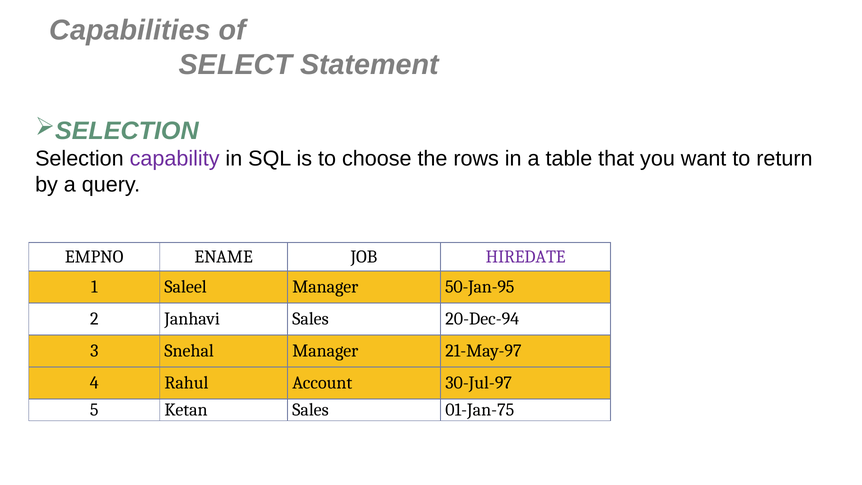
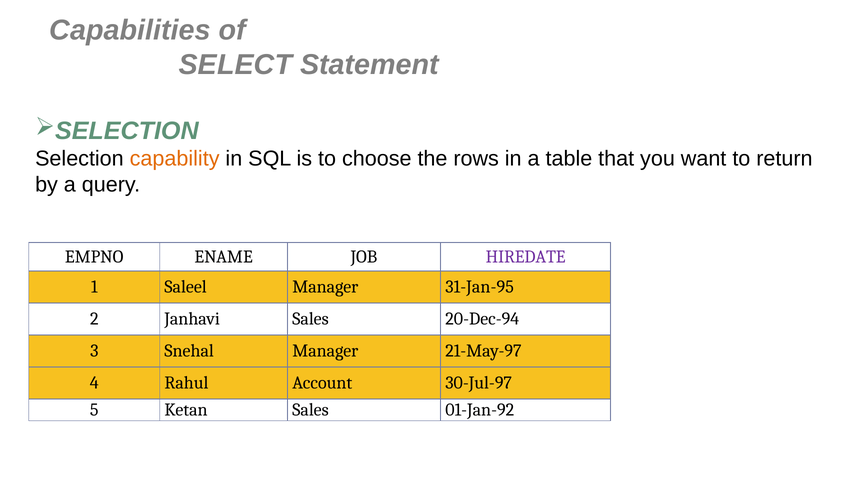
capability colour: purple -> orange
50-Jan-95: 50-Jan-95 -> 31-Jan-95
01-Jan-75: 01-Jan-75 -> 01-Jan-92
